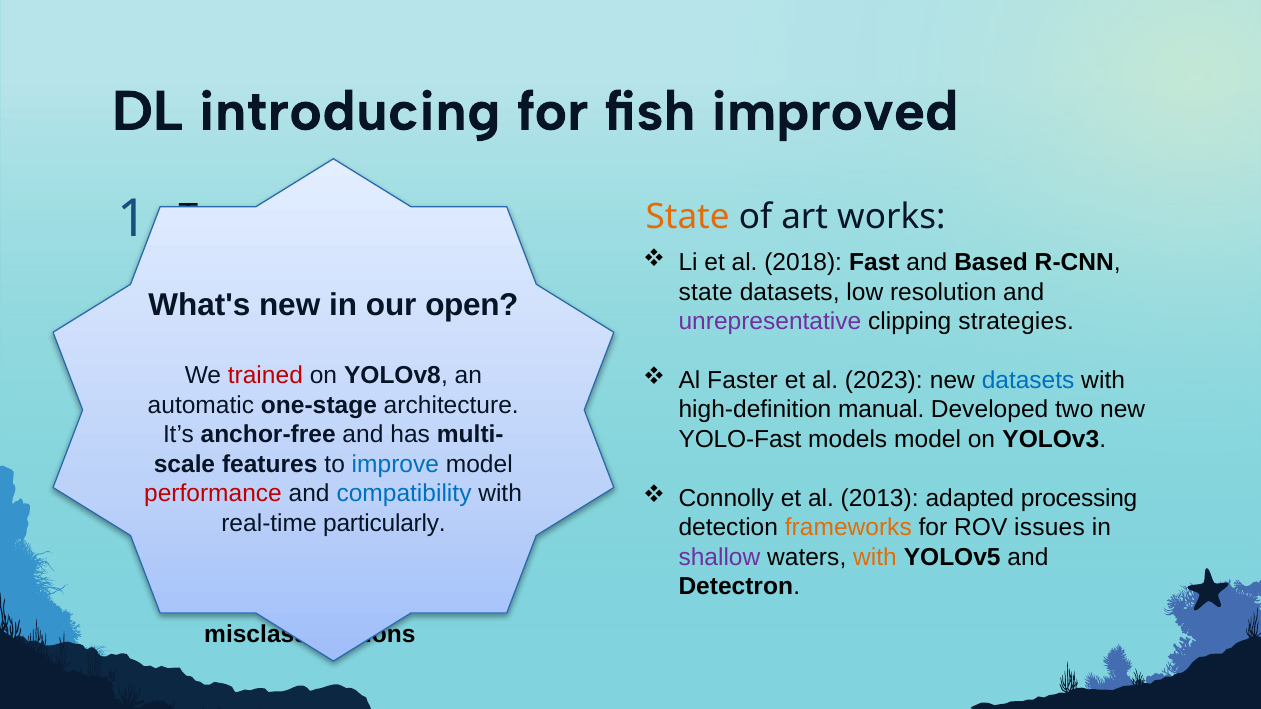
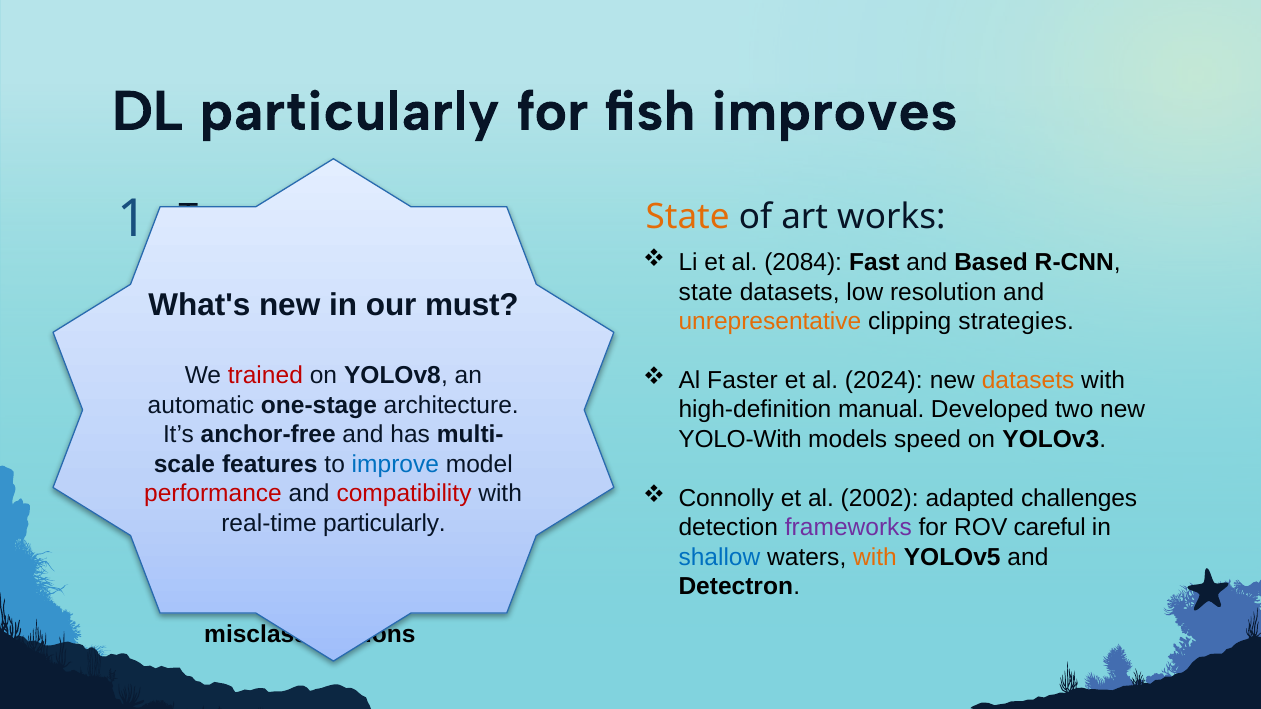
DL introducing: introducing -> particularly
improved: improved -> improves
2018: 2018 -> 2084
open: open -> must
unrepresentative colour: purple -> orange
2023: 2023 -> 2024
datasets at (1028, 381) colour: blue -> orange
YOLO-Fast: YOLO-Fast -> YOLO-With
models model: model -> speed
compatibility colour: blue -> red
2013: 2013 -> 2002
adapted processing: processing -> challenges
frameworks colour: orange -> purple
issues: issues -> careful
shallow colour: purple -> blue
